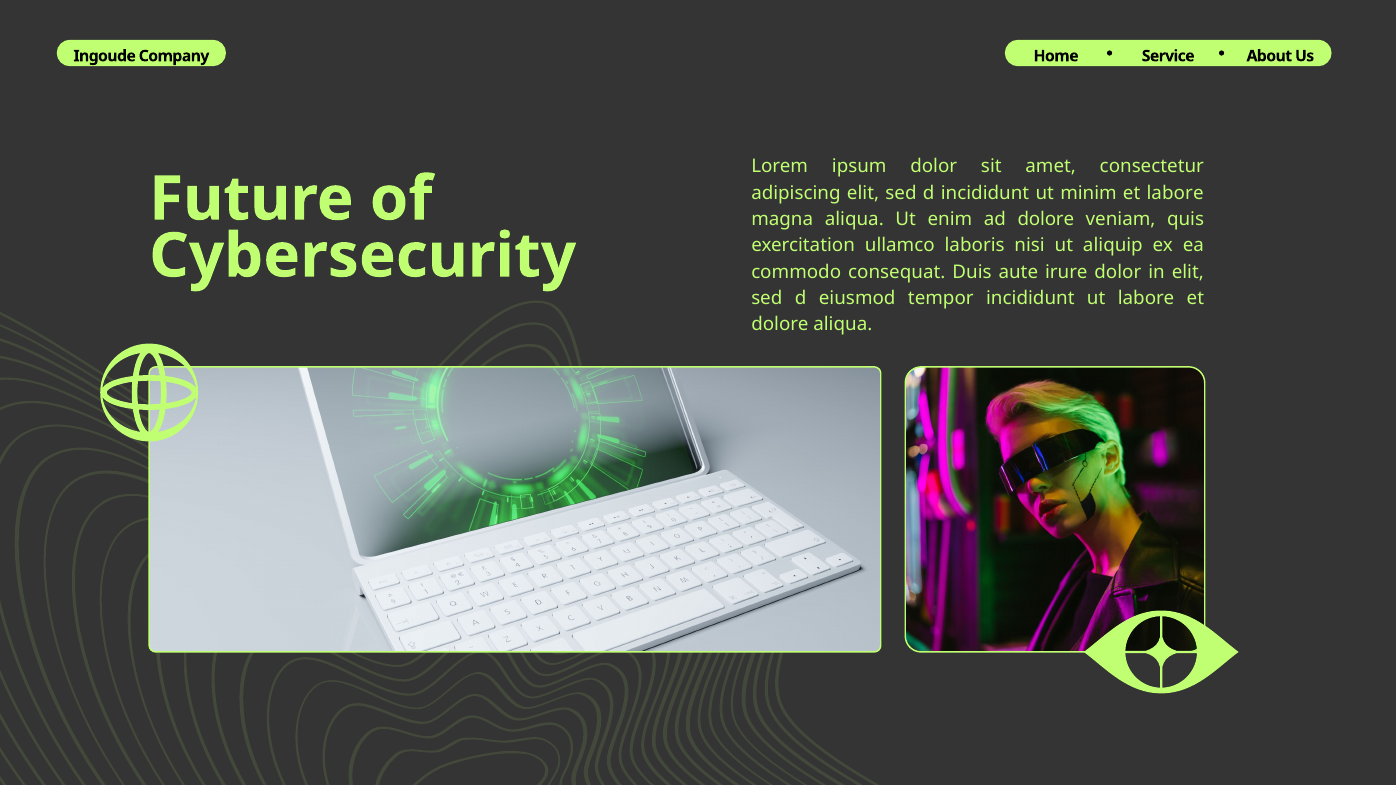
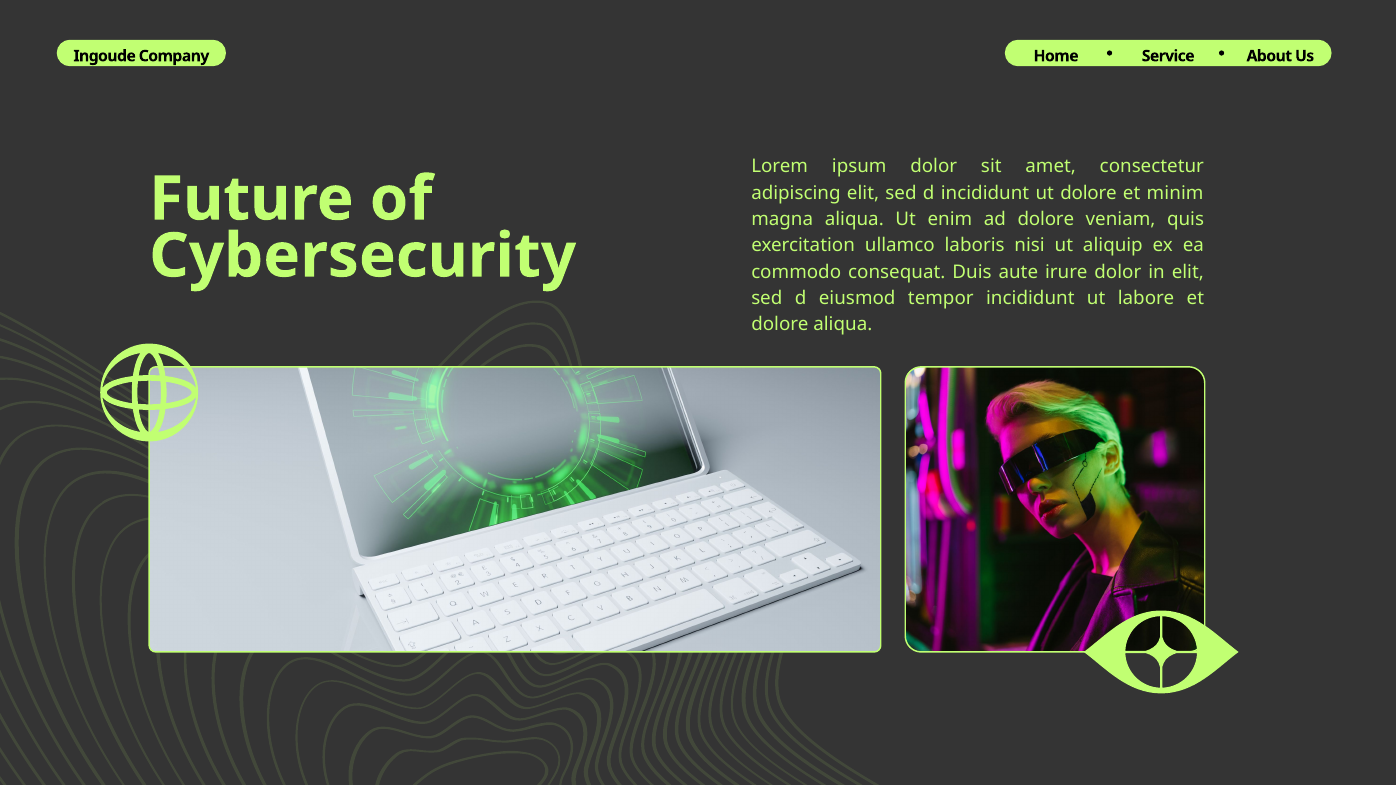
ut minim: minim -> dolore
et labore: labore -> minim
